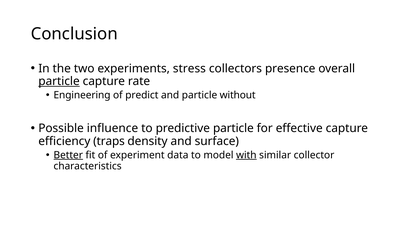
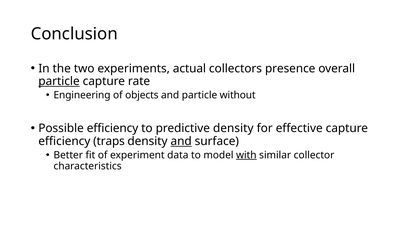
stress: stress -> actual
predict: predict -> objects
Possible influence: influence -> efficiency
predictive particle: particle -> density
and at (181, 141) underline: none -> present
Better underline: present -> none
